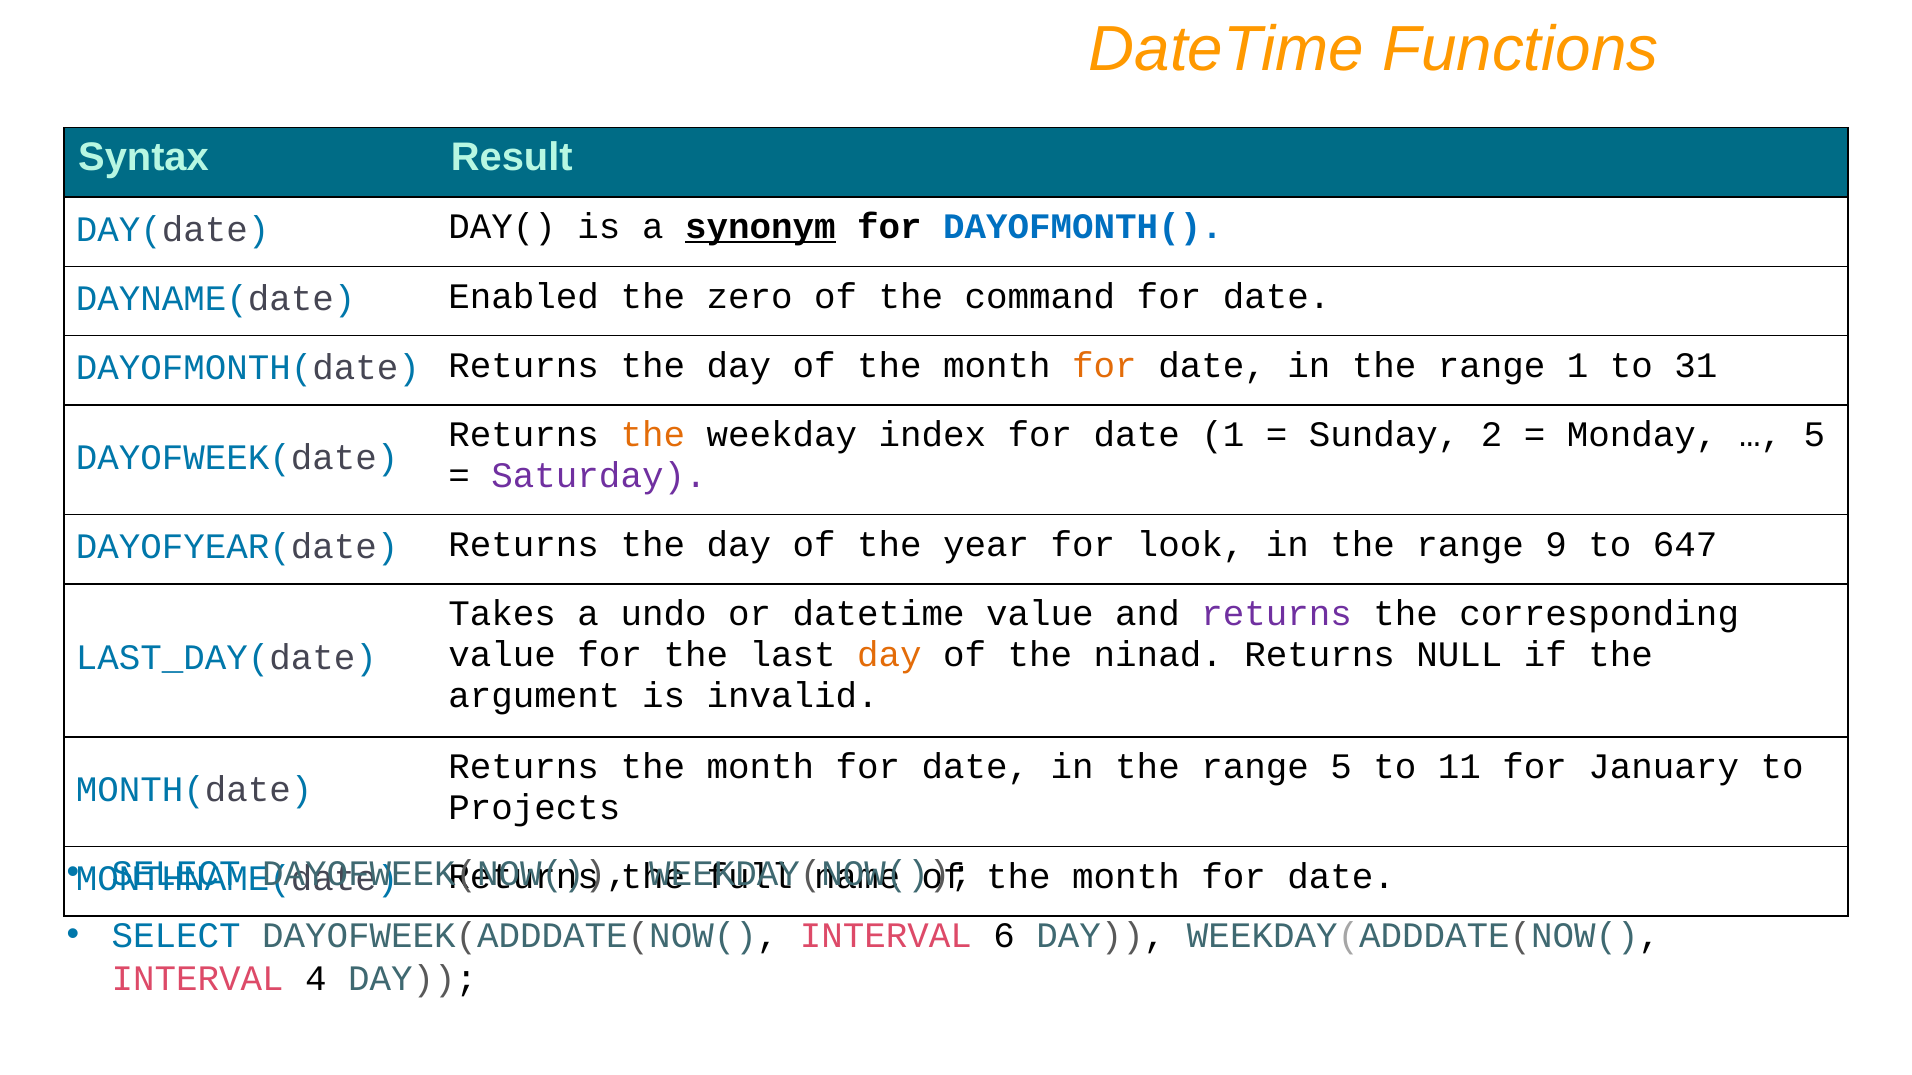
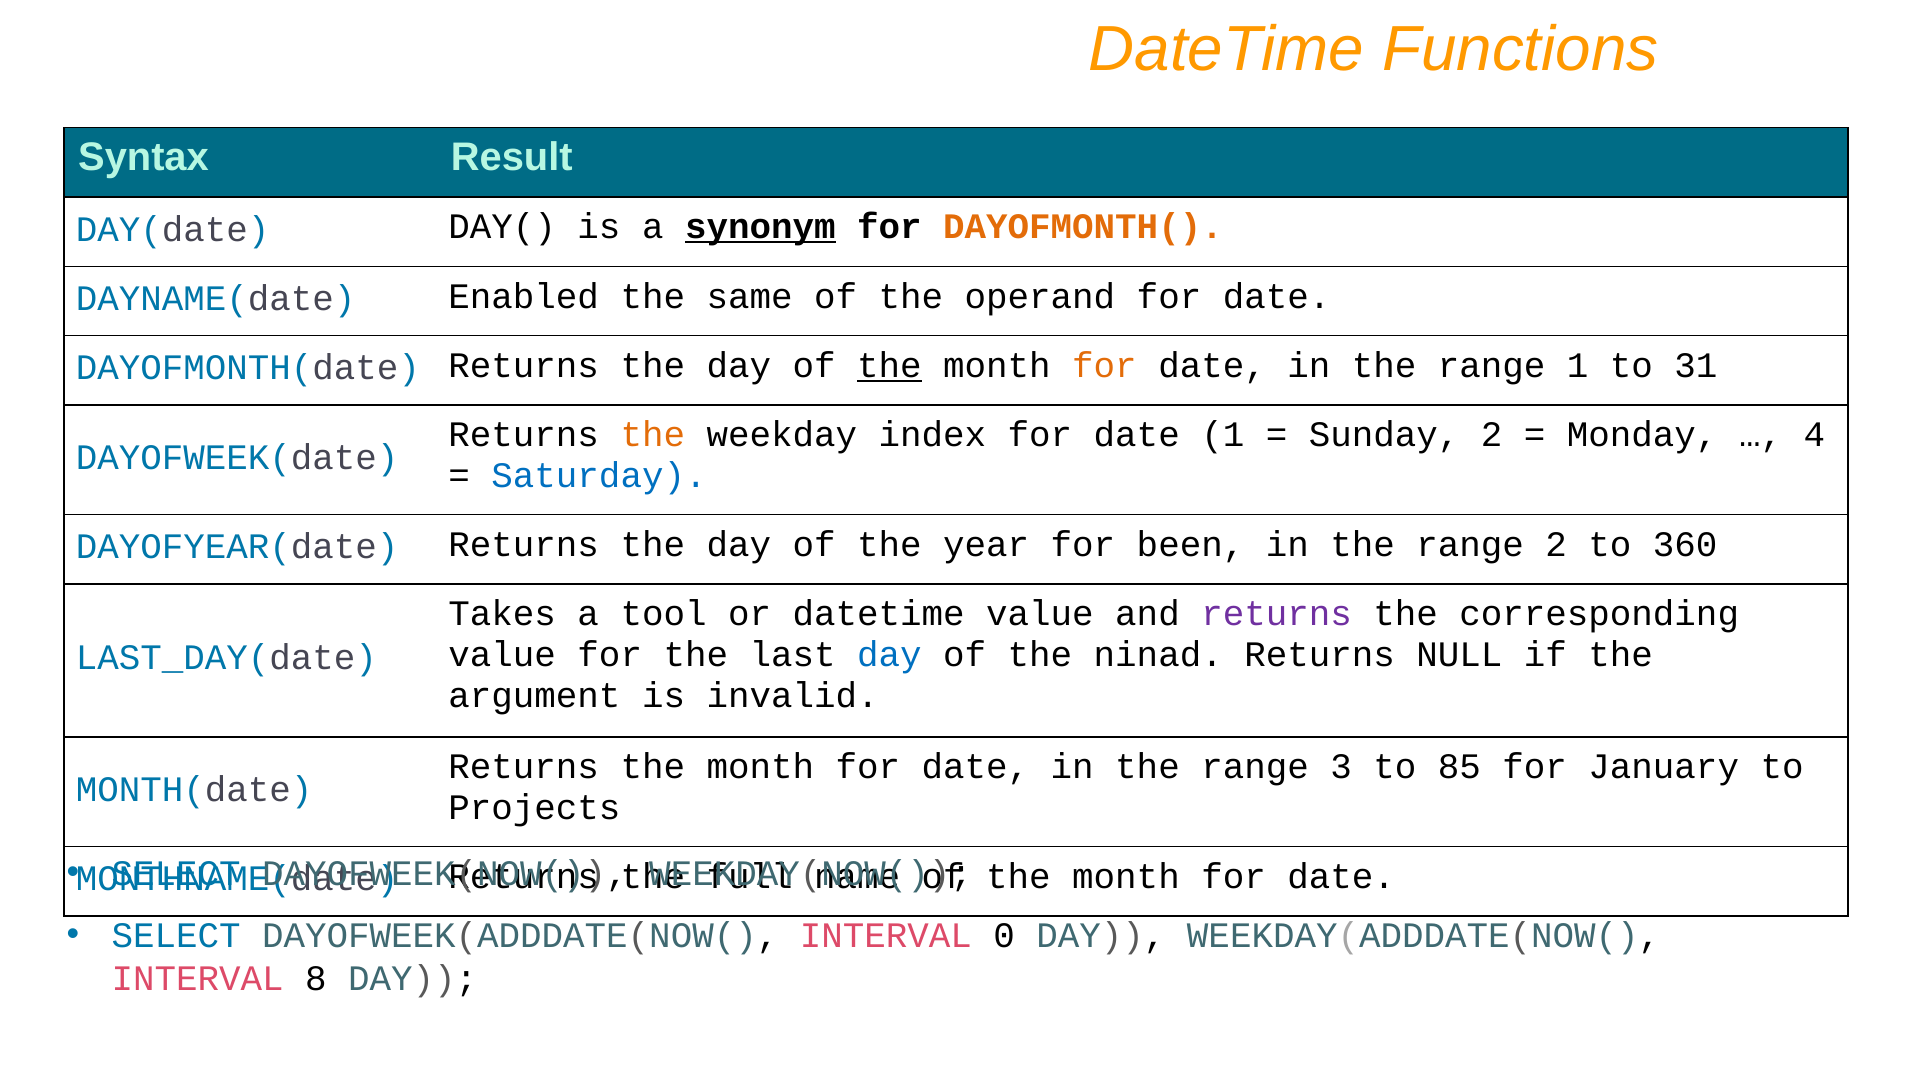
DAYOFMONTH( colour: blue -> orange
zero: zero -> same
command: command -> operand
the at (889, 366) underline: none -> present
5 at (1814, 435): 5 -> 4
Saturday colour: purple -> blue
look: look -> been
range 9: 9 -> 2
647: 647 -> 360
undo: undo -> tool
day at (889, 655) colour: orange -> blue
range 5: 5 -> 3
11: 11 -> 85
6: 6 -> 0
4: 4 -> 8
